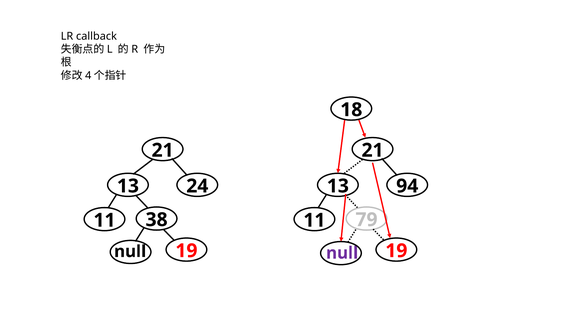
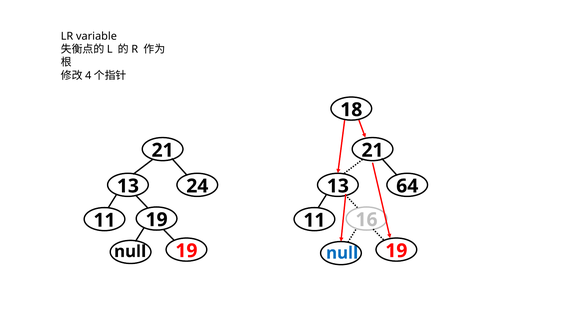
callback: callback -> variable
94: 94 -> 64
11 38: 38 -> 19
79: 79 -> 16
null at (342, 253) colour: purple -> blue
